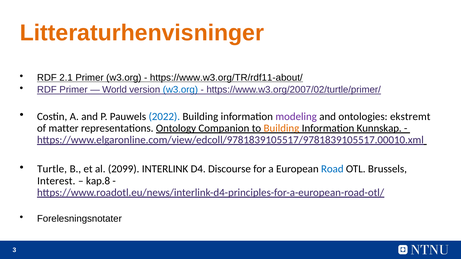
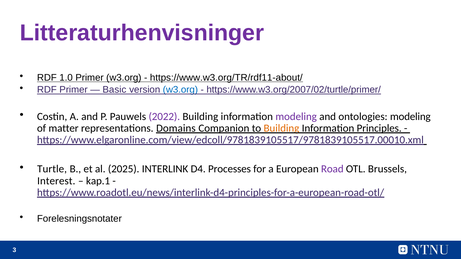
Litteraturhenvisninger colour: orange -> purple
2.1: 2.1 -> 1.0
World: World -> Basic
2022 colour: blue -> purple
ontologies ekstremt: ekstremt -> modeling
Ontology: Ontology -> Domains
Kunnskap: Kunnskap -> Principles
2099: 2099 -> 2025
Discourse: Discourse -> Processes
Road colour: blue -> purple
kap.8: kap.8 -> kap.1
